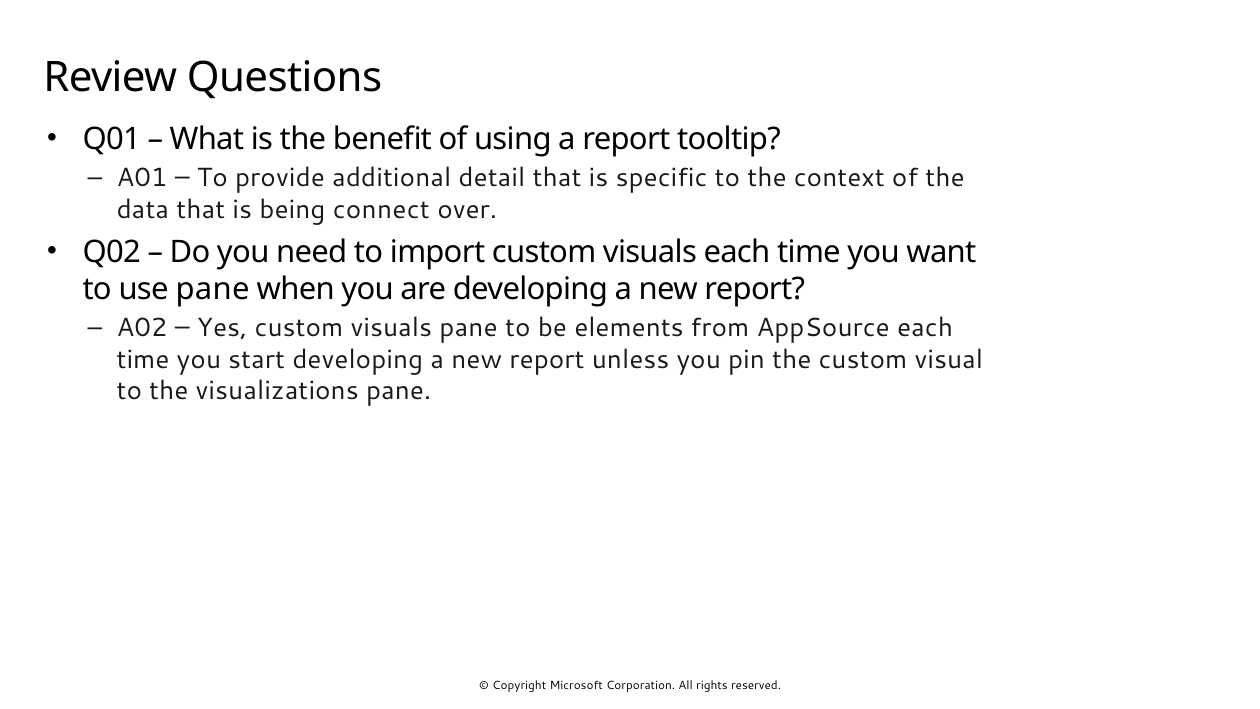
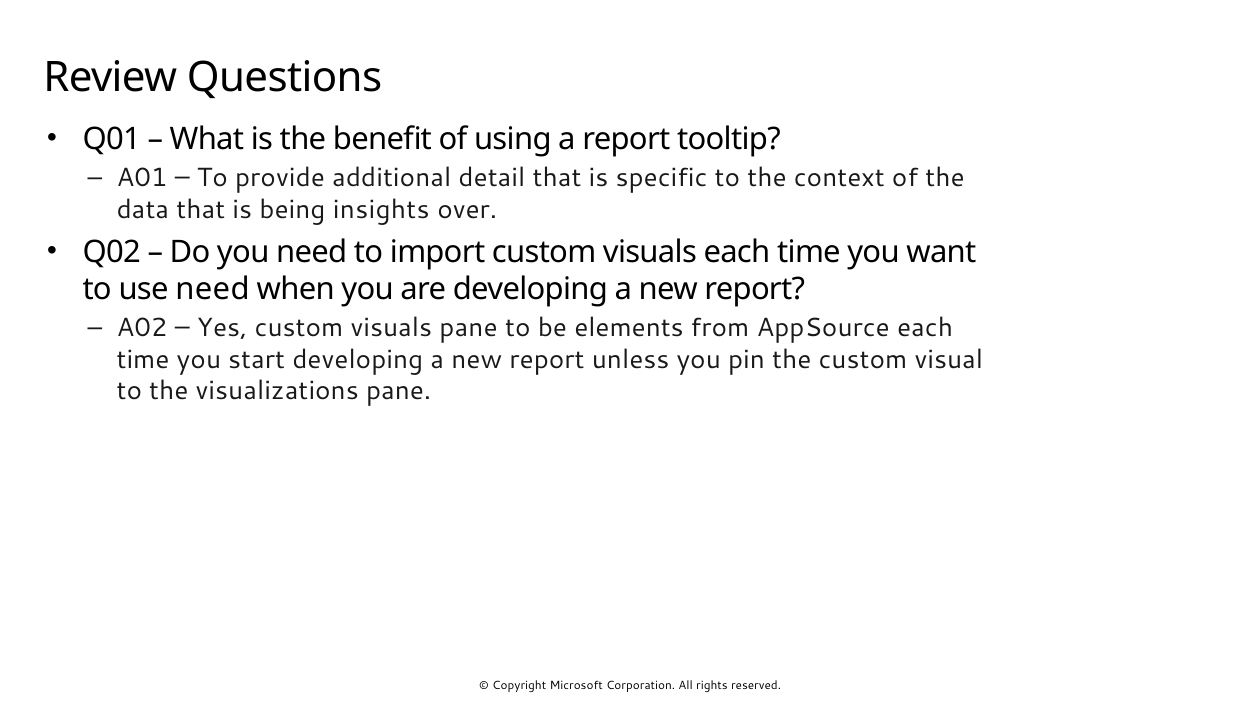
connect: connect -> insights
use pane: pane -> need
